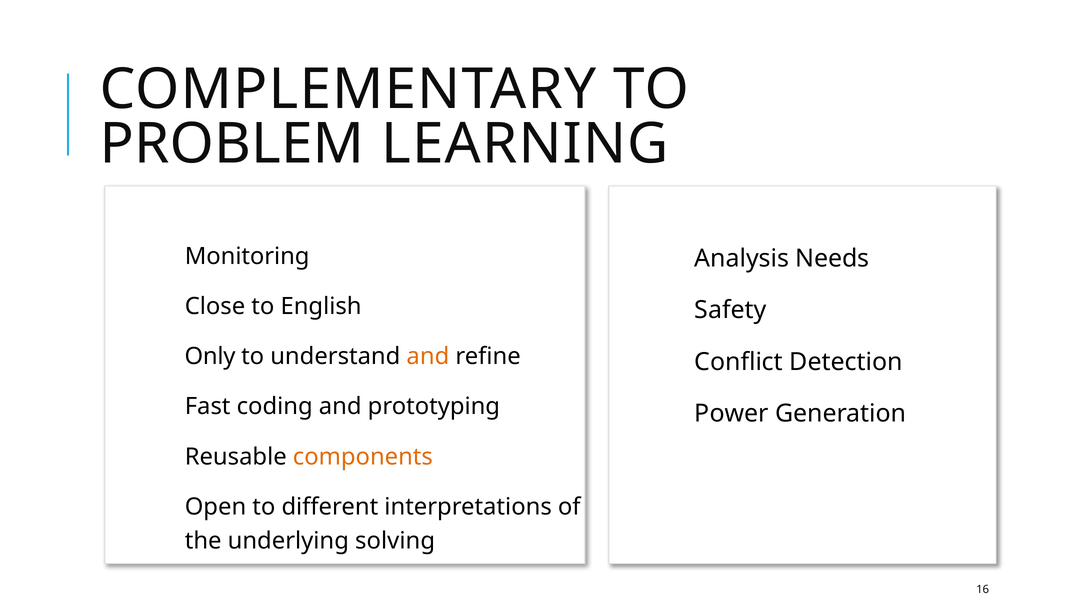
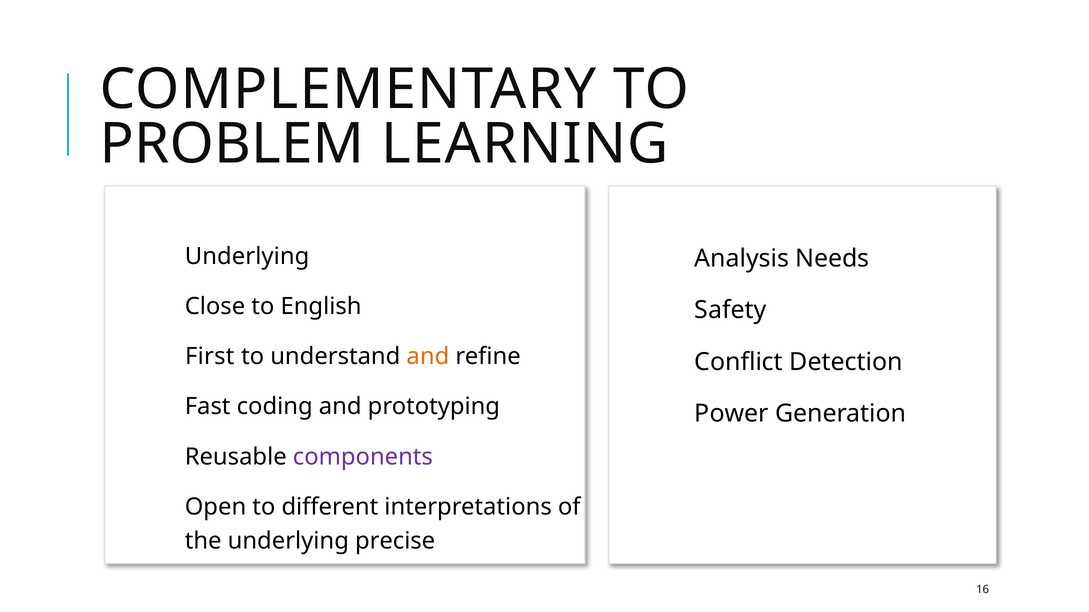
Monitoring at (247, 256): Monitoring -> Underlying
Only: Only -> First
components colour: orange -> purple
solving: solving -> precise
